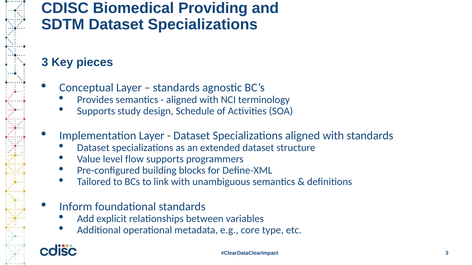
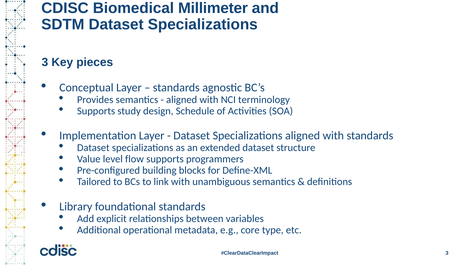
Providing: Providing -> Millimeter
Inform: Inform -> Library
